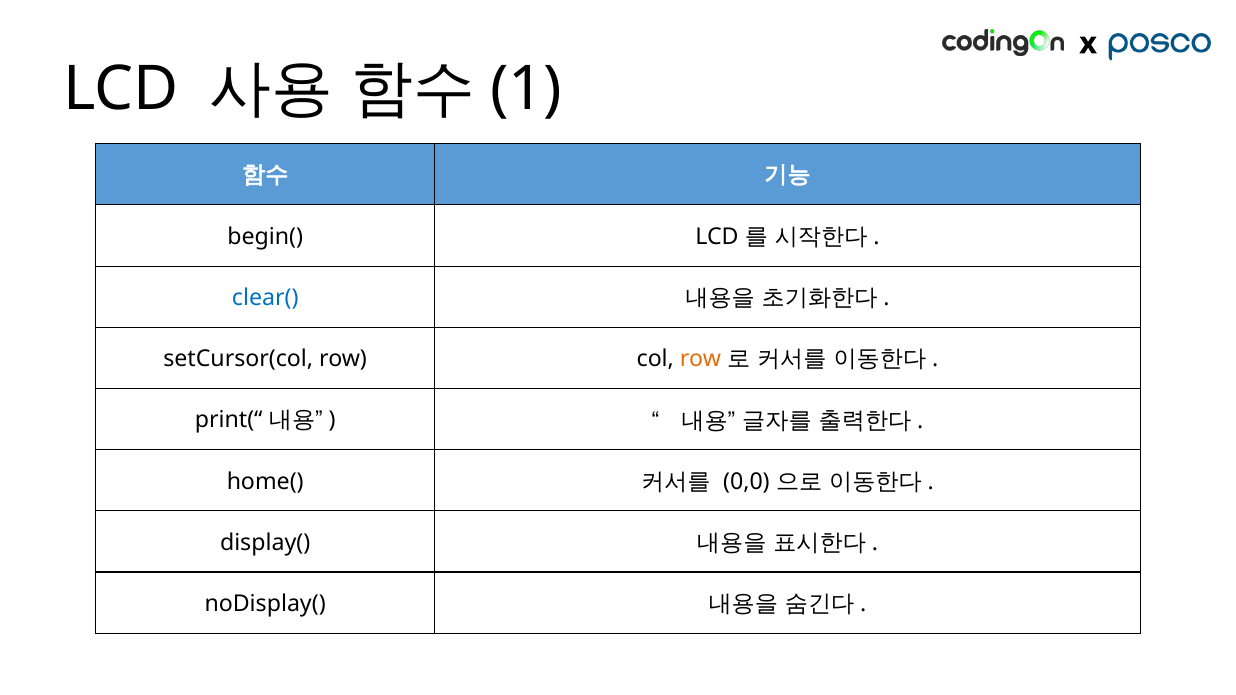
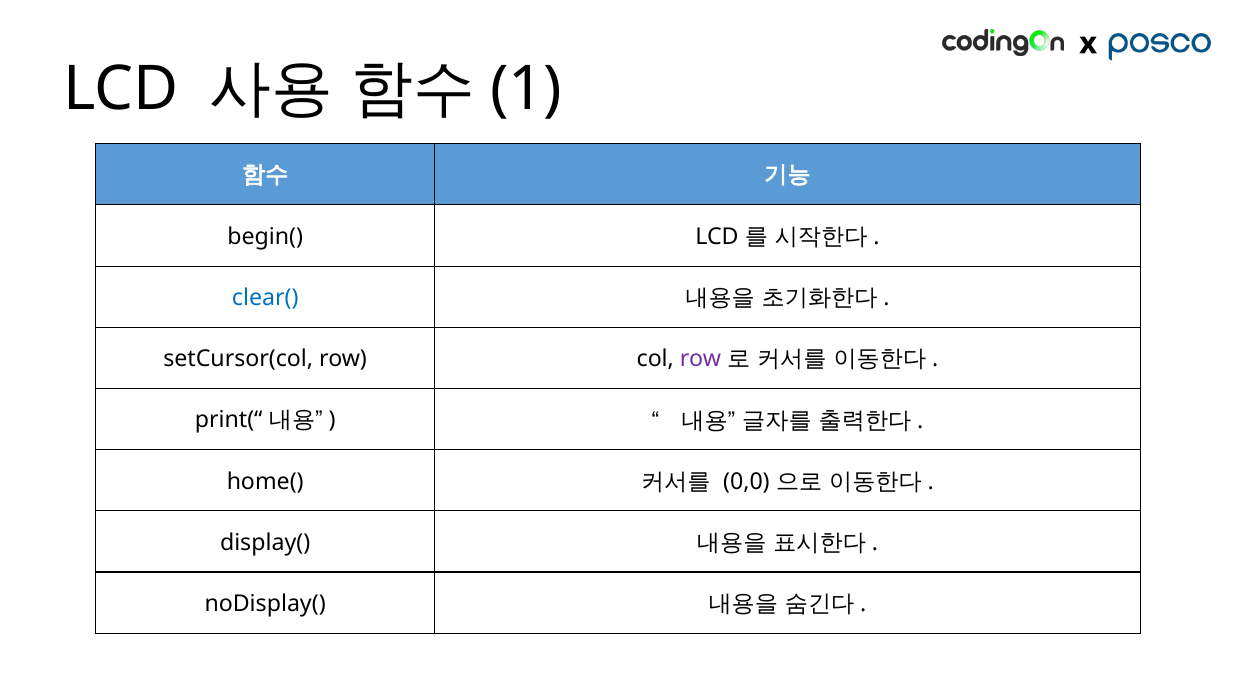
row at (700, 359) colour: orange -> purple
